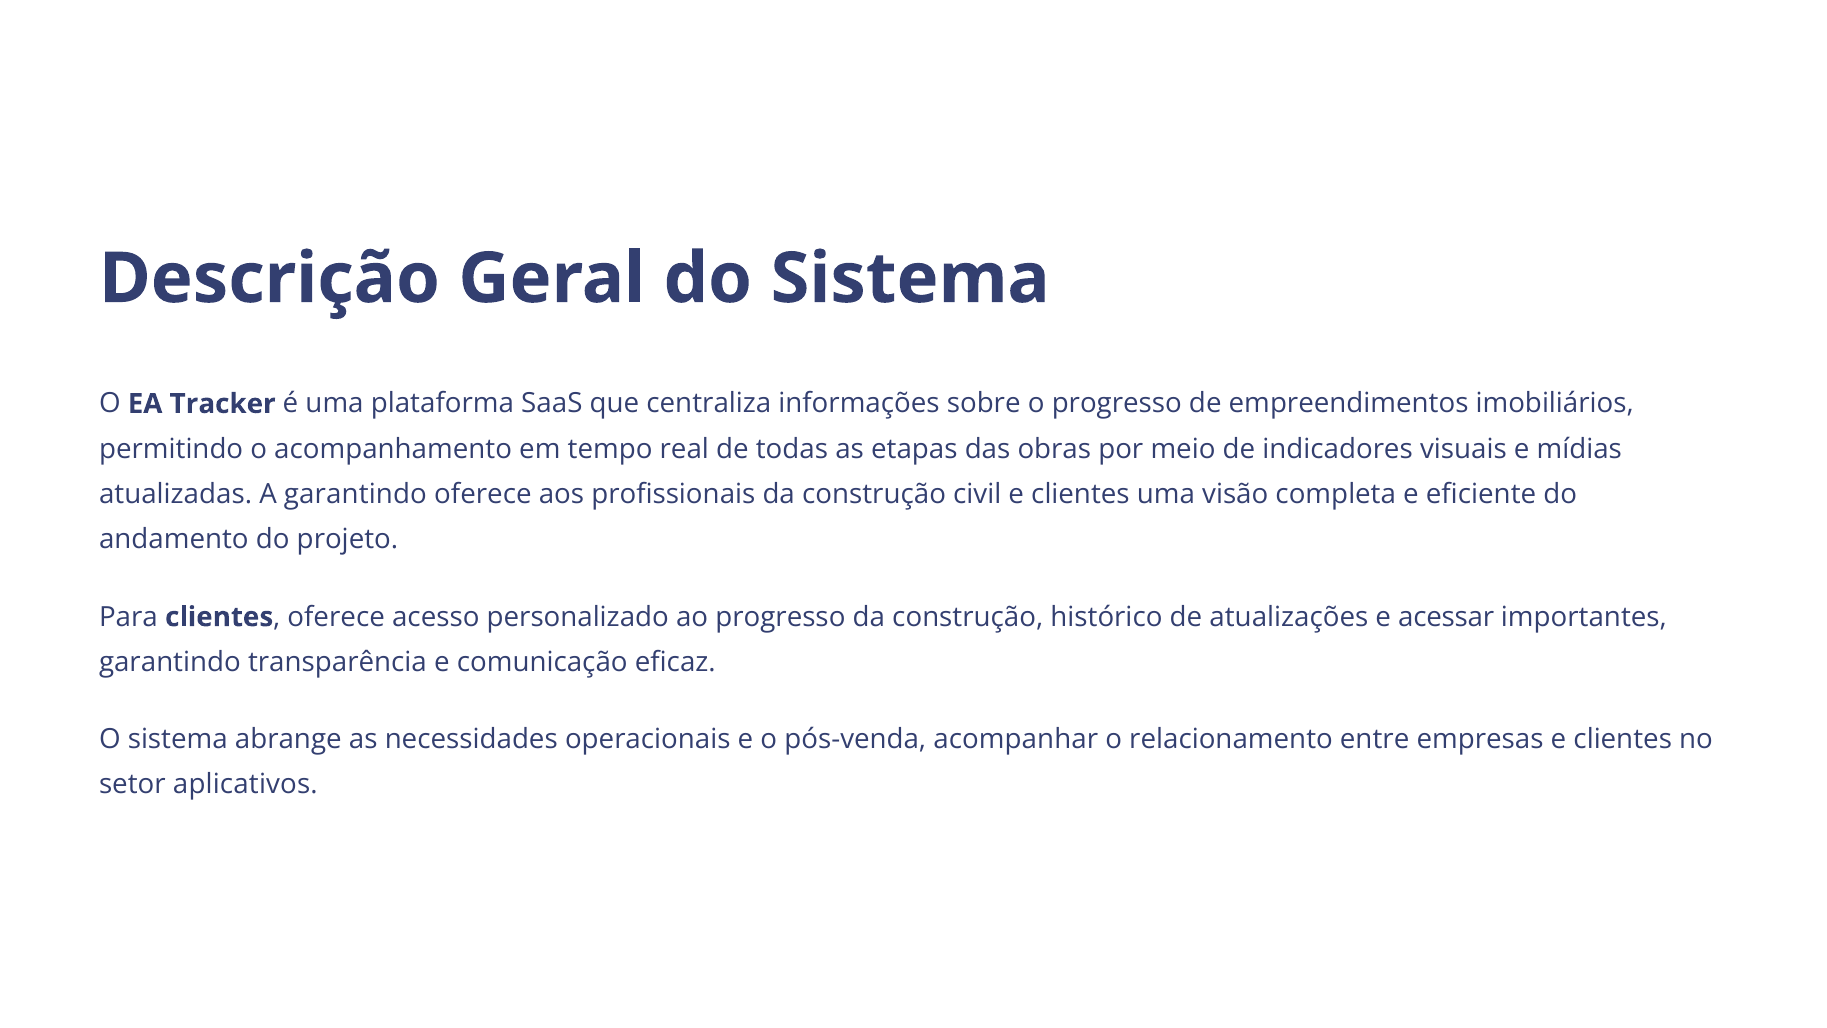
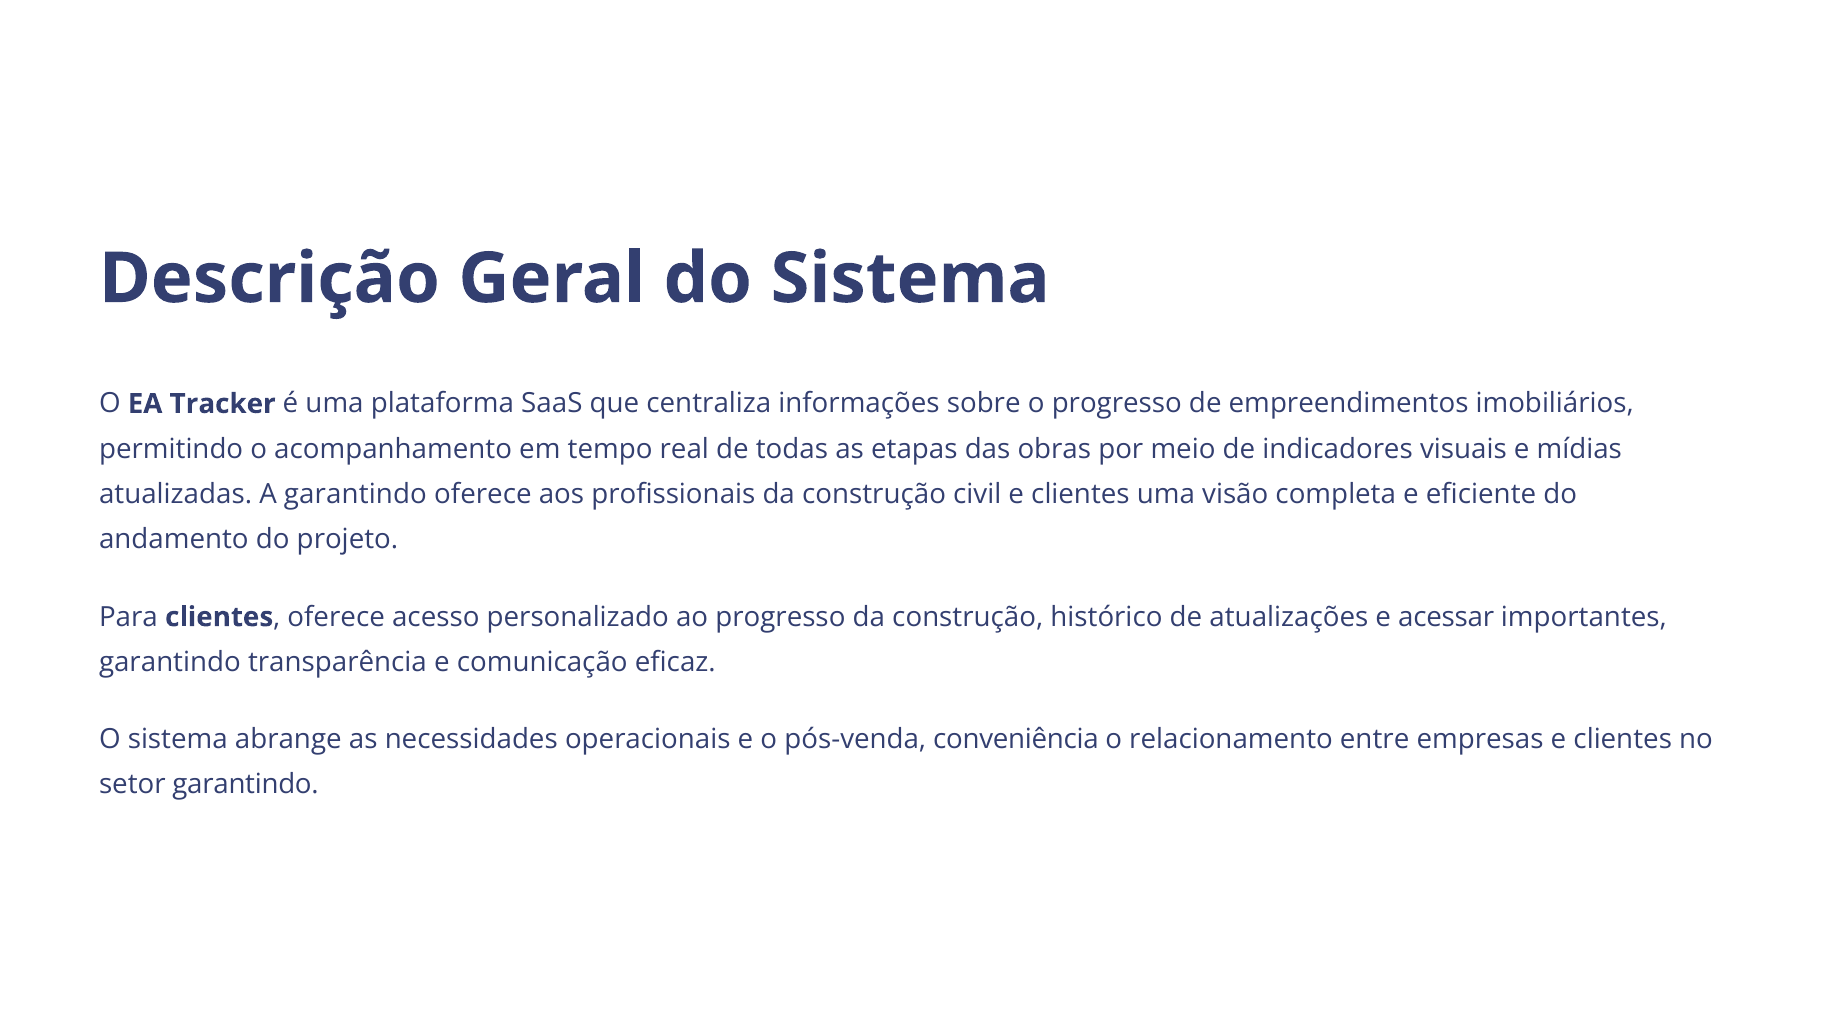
acompanhar: acompanhar -> conveniência
setor aplicativos: aplicativos -> garantindo
